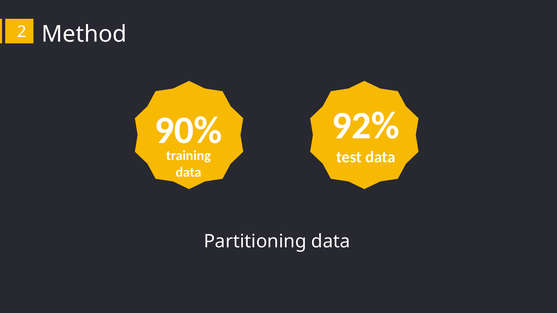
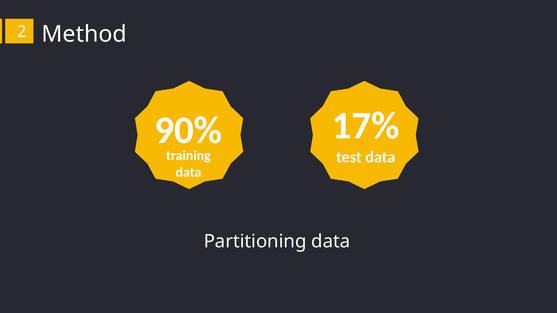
92%: 92% -> 17%
